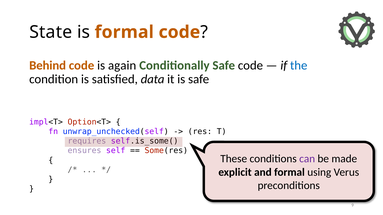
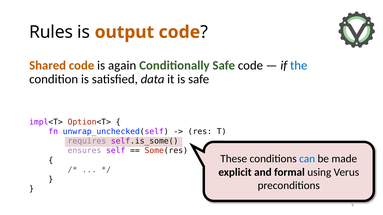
State: State -> Rules
is formal: formal -> output
Behind: Behind -> Shared
can colour: purple -> blue
